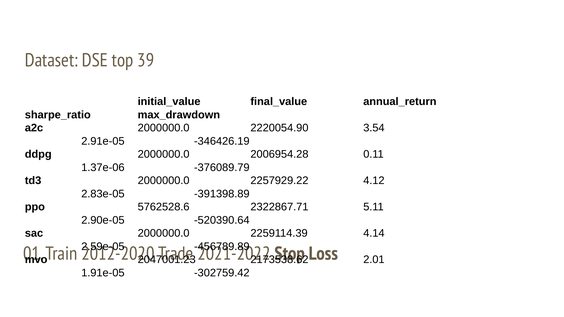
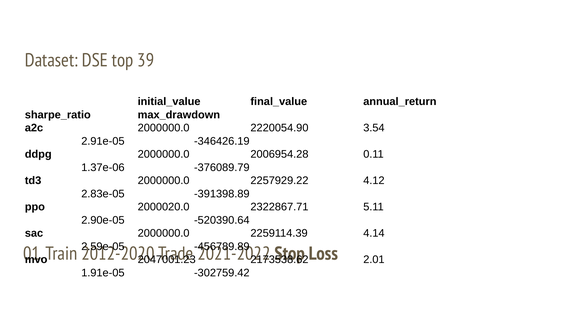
5762528.6: 5762528.6 -> 2000020.0
